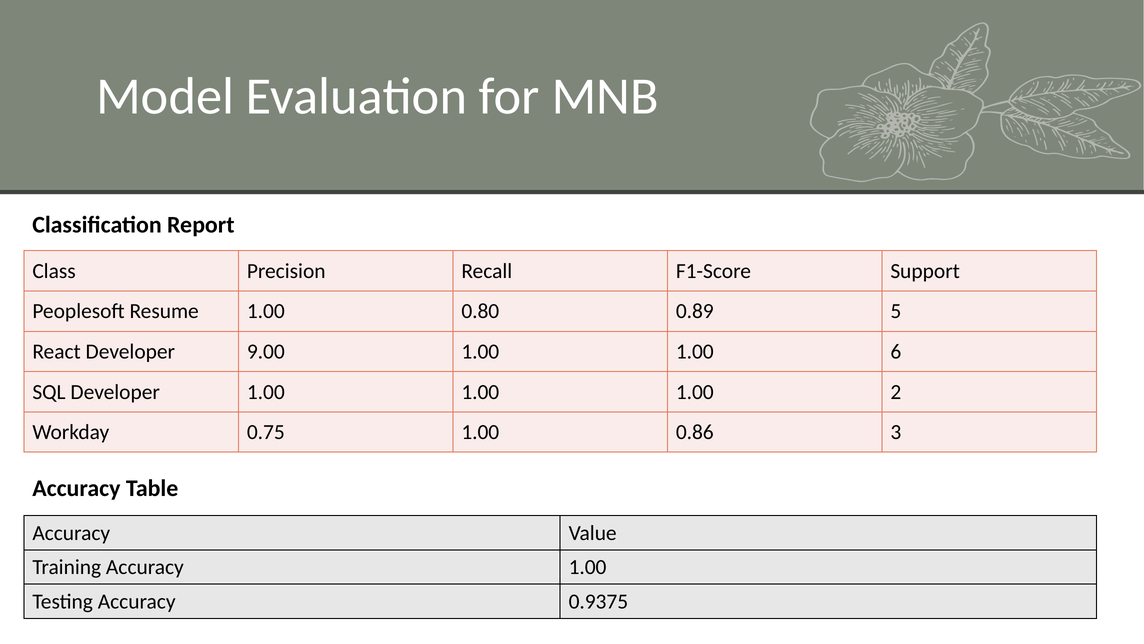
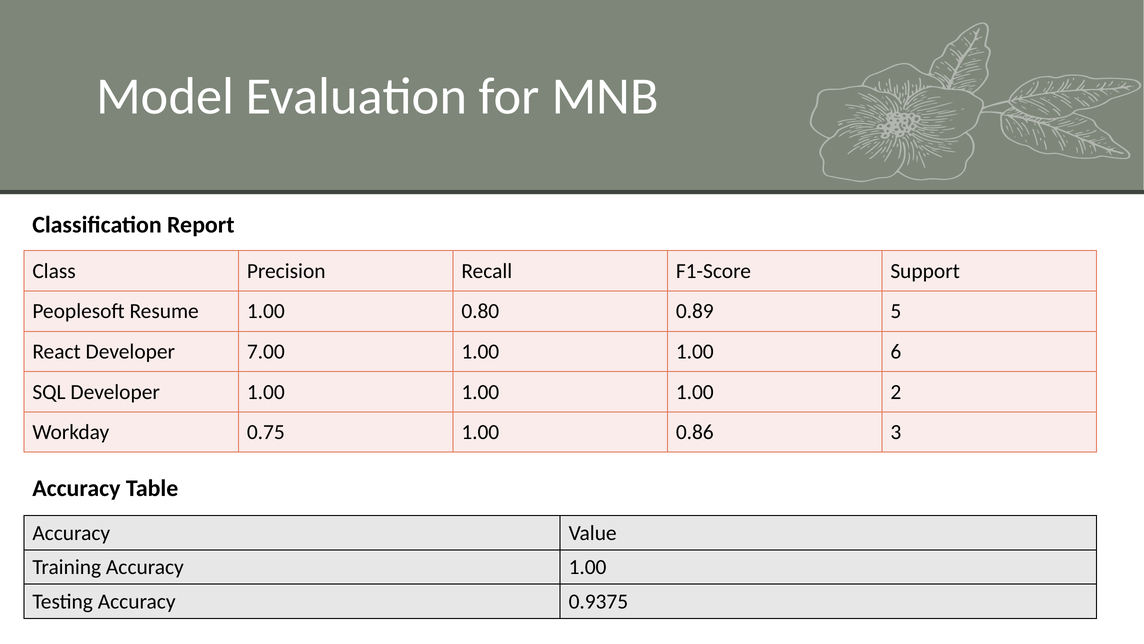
9.00: 9.00 -> 7.00
